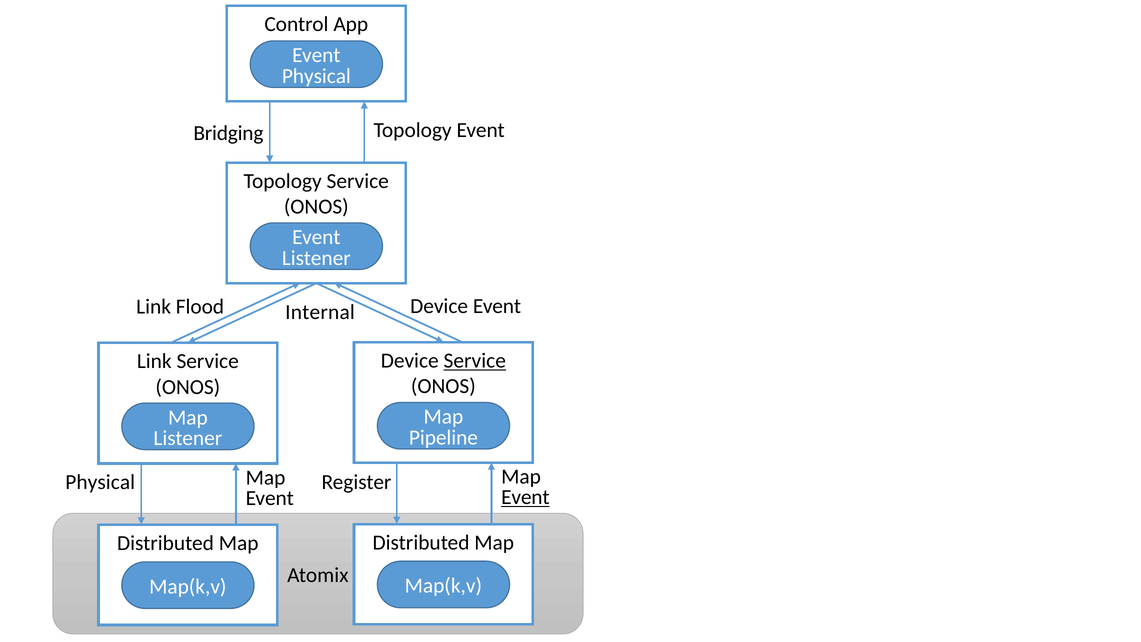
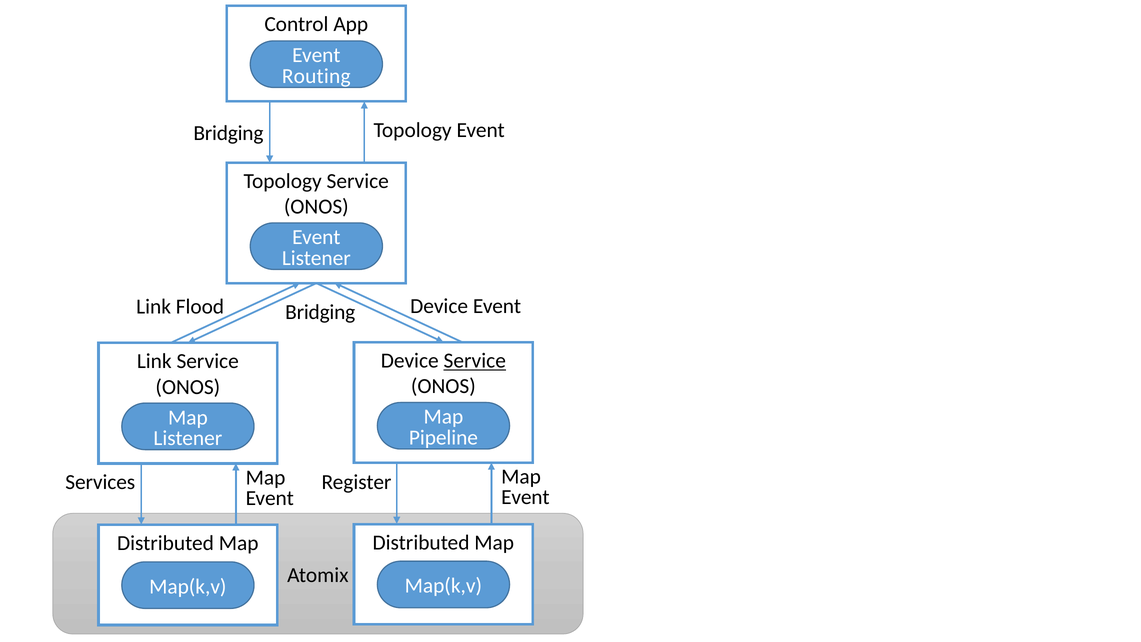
Physical at (316, 76): Physical -> Routing
Internal at (320, 312): Internal -> Bridging
Physical at (100, 482): Physical -> Services
Event at (525, 497) underline: present -> none
